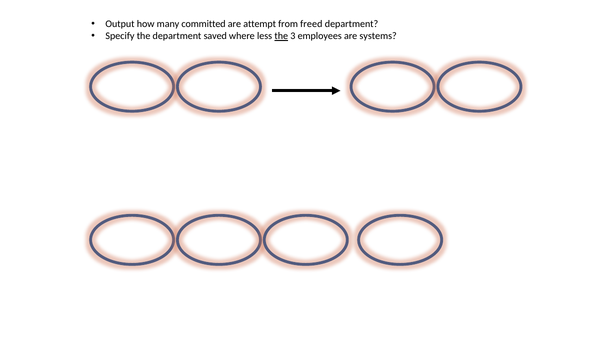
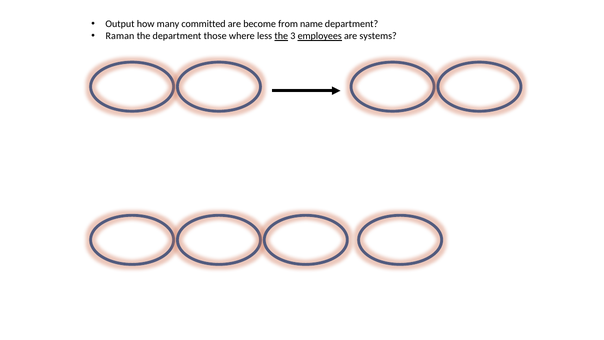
attempt: attempt -> become
freed: freed -> name
Specify: Specify -> Raman
saved: saved -> those
employees underline: none -> present
